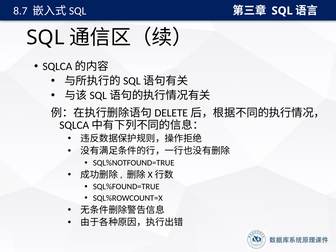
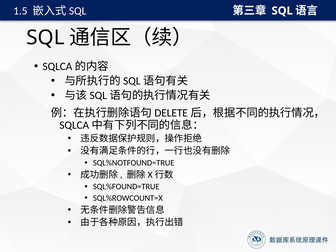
8.7: 8.7 -> 1.5
